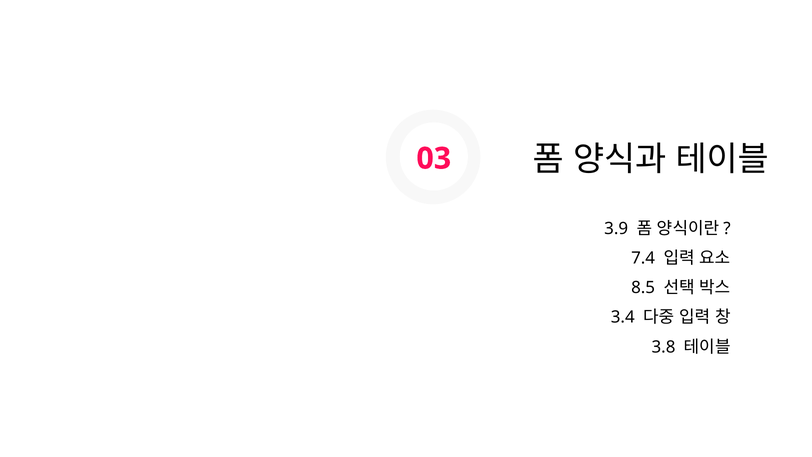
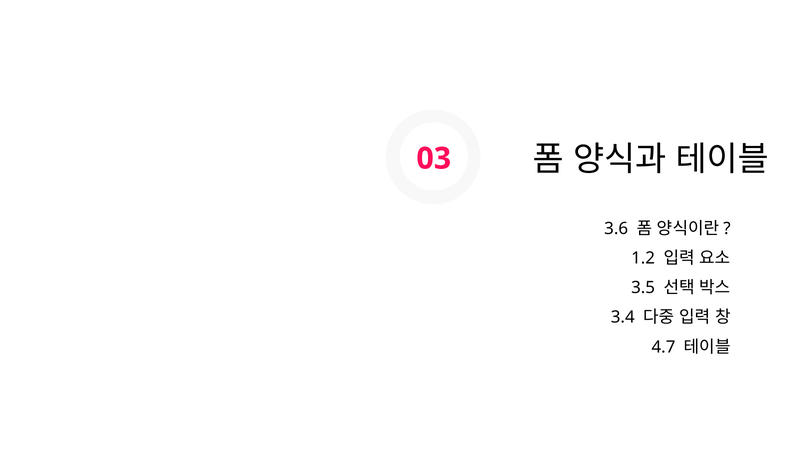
3.9: 3.9 -> 3.6
7.4: 7.4 -> 1.2
8.5: 8.5 -> 3.5
3.8: 3.8 -> 4.7
